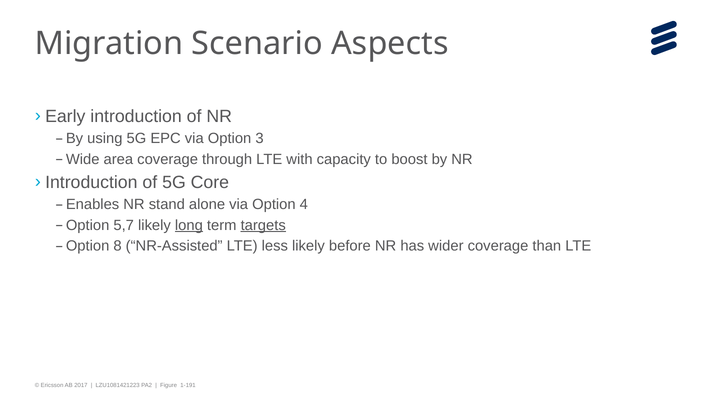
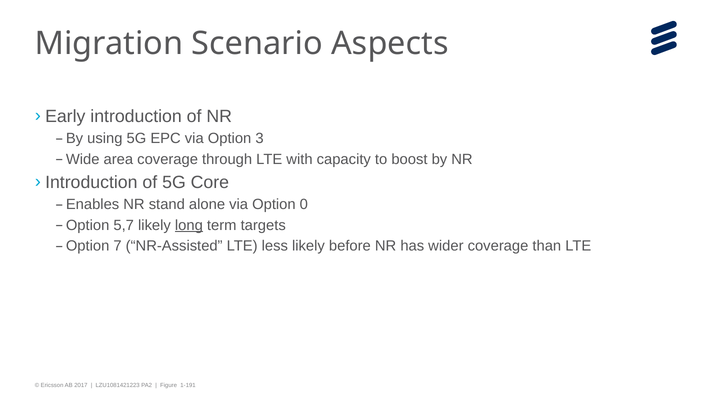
4: 4 -> 0
targets underline: present -> none
8: 8 -> 7
